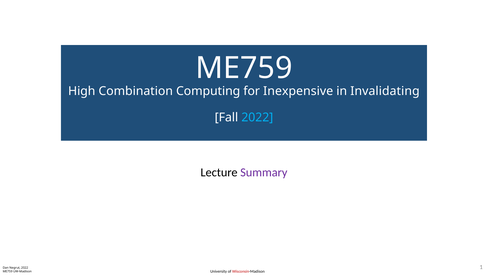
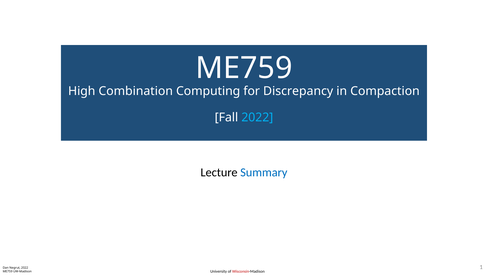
Inexpensive: Inexpensive -> Discrepancy
Invalidating: Invalidating -> Compaction
Summary colour: purple -> blue
